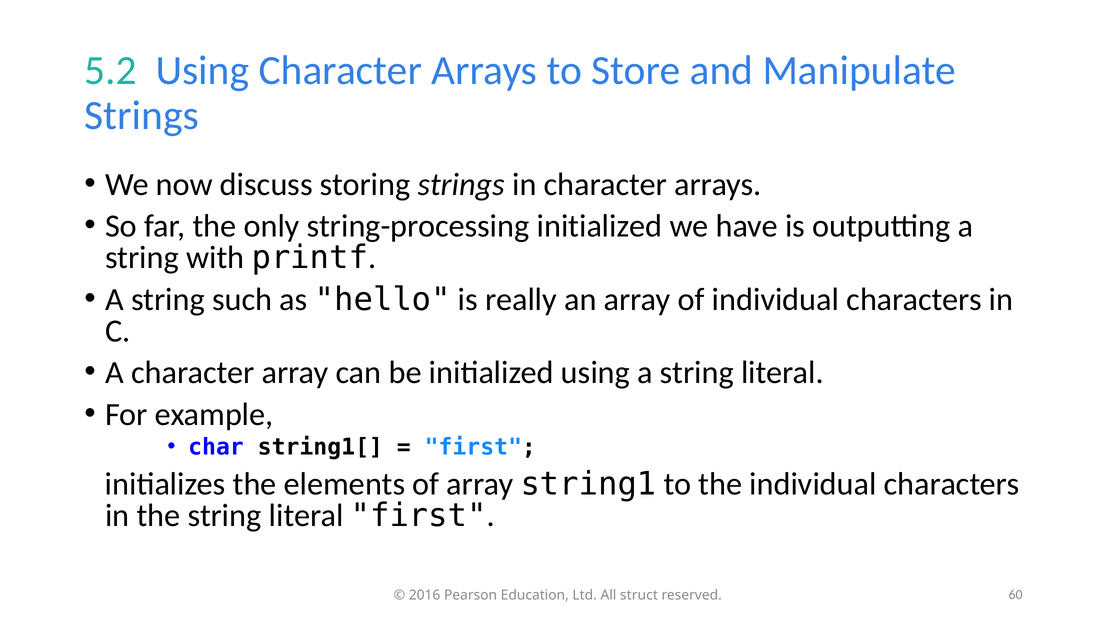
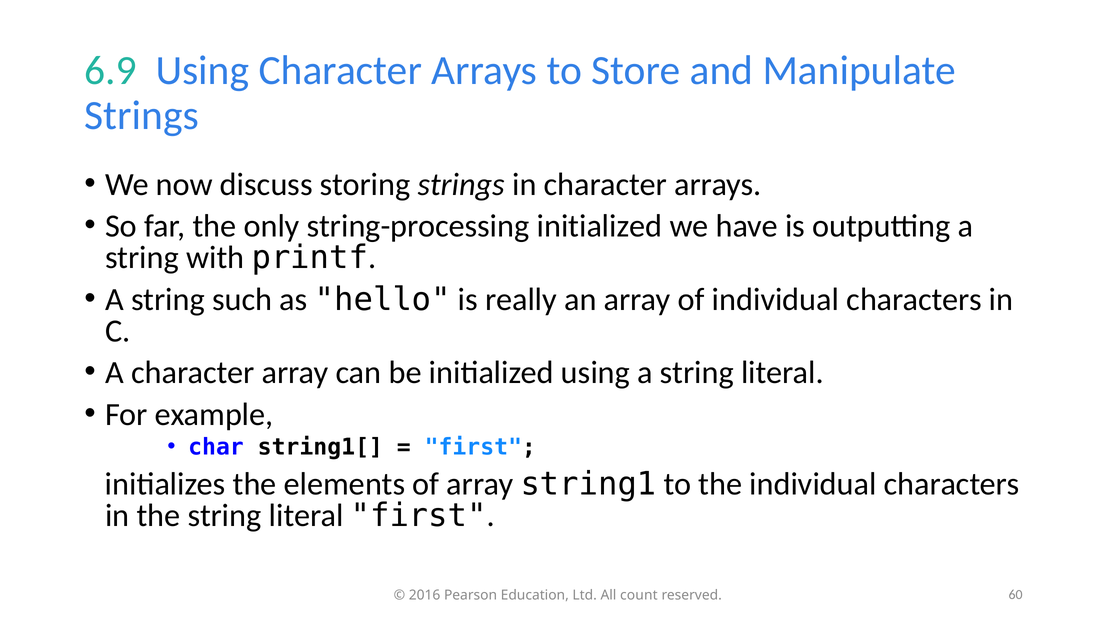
5.2: 5.2 -> 6.9
struct: struct -> count
